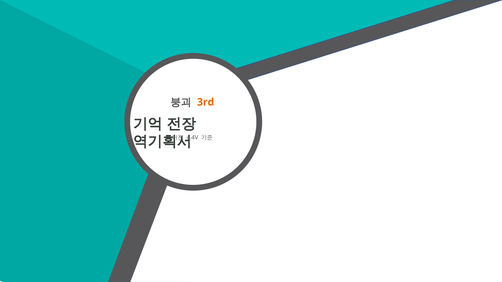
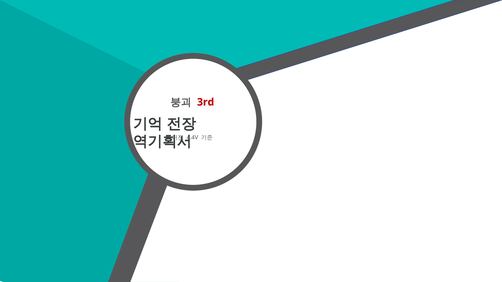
3rd colour: orange -> red
